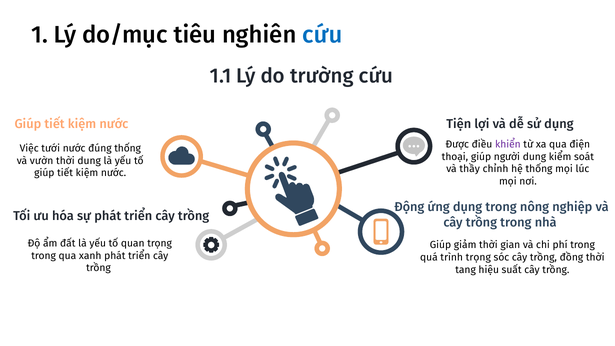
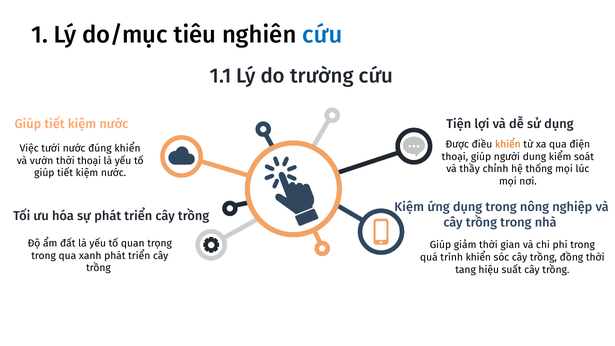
khiển at (508, 144) colour: purple -> orange
đúng thống: thống -> khiển
thời dung: dung -> thoại
Động at (409, 207): Động -> Kiệm
trình trọng: trọng -> khiển
